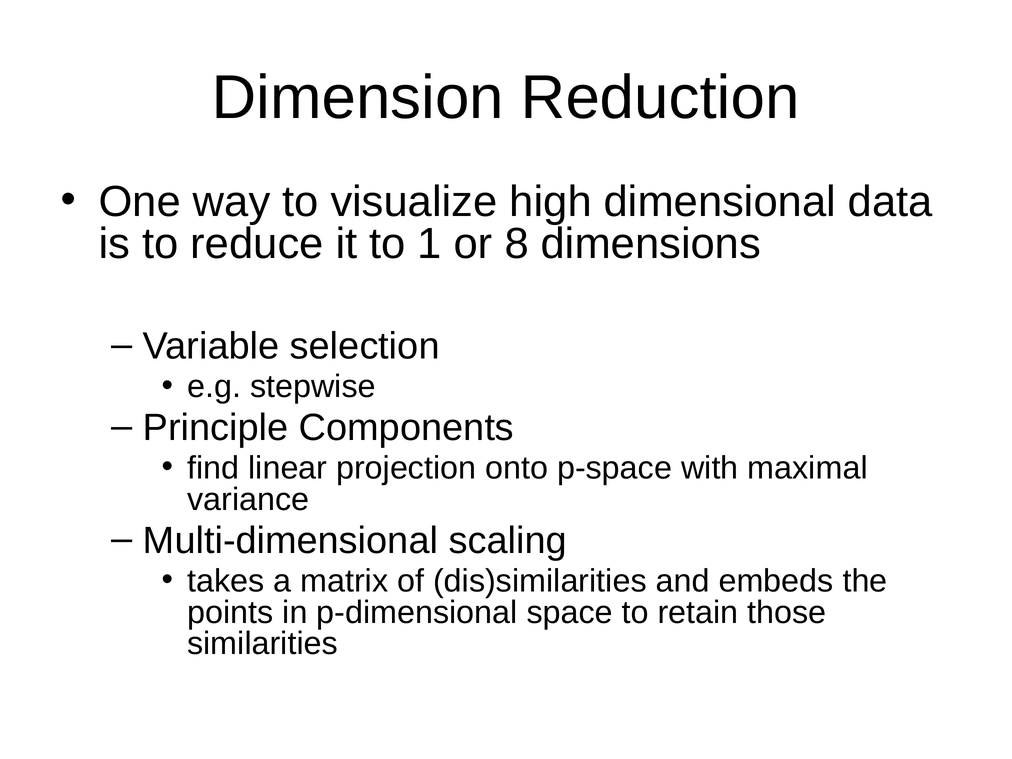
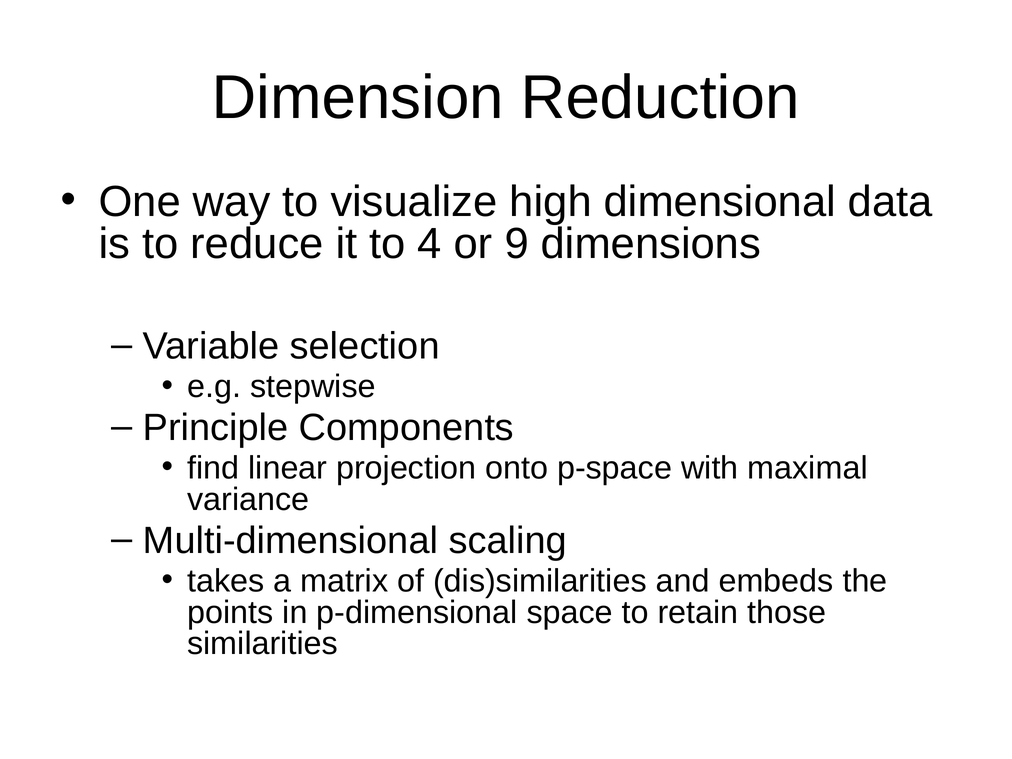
1: 1 -> 4
8: 8 -> 9
